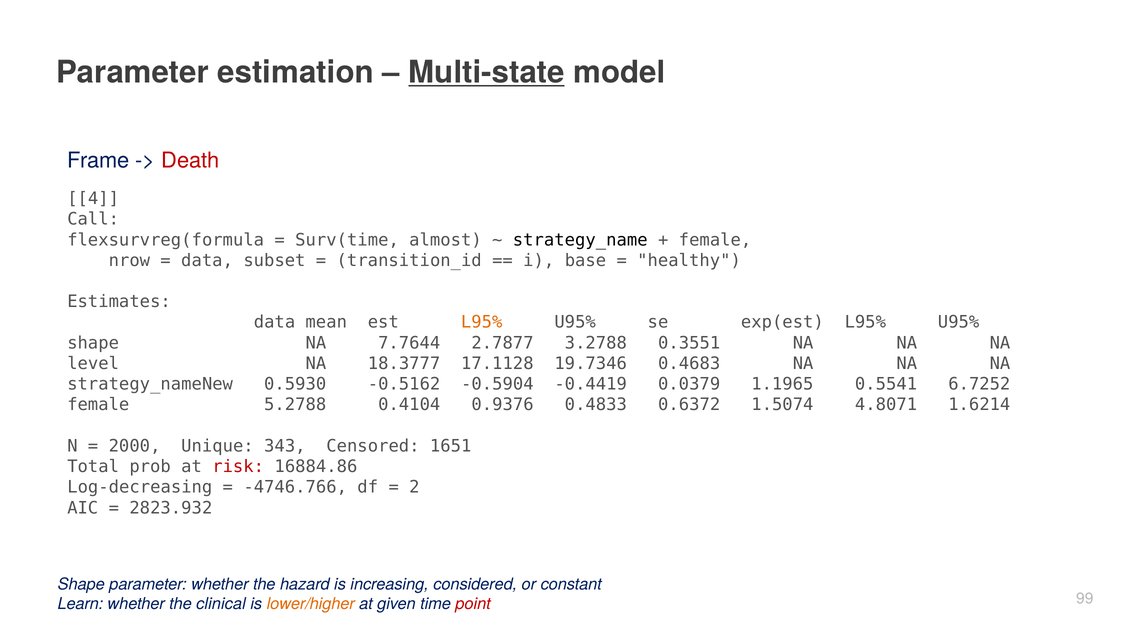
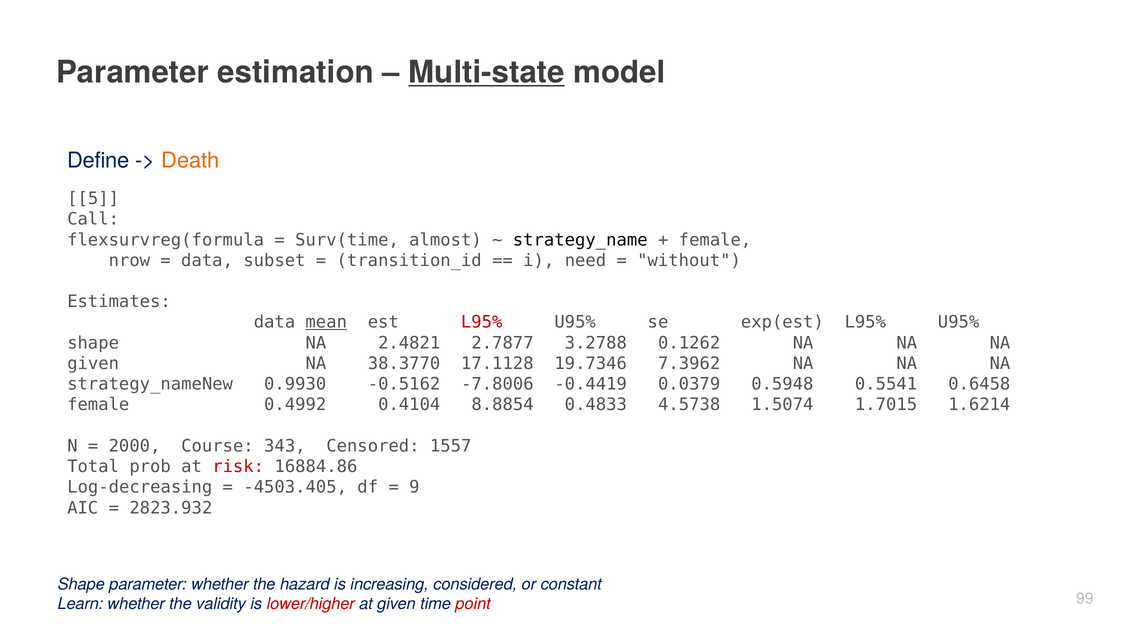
Frame: Frame -> Define
Death colour: red -> orange
4: 4 -> 5
base: base -> need
healthy: healthy -> without
mean underline: none -> present
L95% at (482, 322) colour: orange -> red
7.7644: 7.7644 -> 2.4821
0.3551: 0.3551 -> 0.1262
level at (93, 364): level -> given
18.3777: 18.3777 -> 38.3770
0.4683: 0.4683 -> 7.3962
0.5930: 0.5930 -> 0.9930
-0.5904: -0.5904 -> -7.8006
1.1965: 1.1965 -> 0.5948
6.7252: 6.7252 -> 0.6458
5.2788: 5.2788 -> 0.4992
0.9376: 0.9376 -> 8.8854
0.6372: 0.6372 -> 4.5738
4.8071: 4.8071 -> 1.7015
Unique: Unique -> Course
1651: 1651 -> 1557
-4746.766: -4746.766 -> -4503.405
2: 2 -> 9
clinical: clinical -> validity
lower/higher colour: orange -> red
